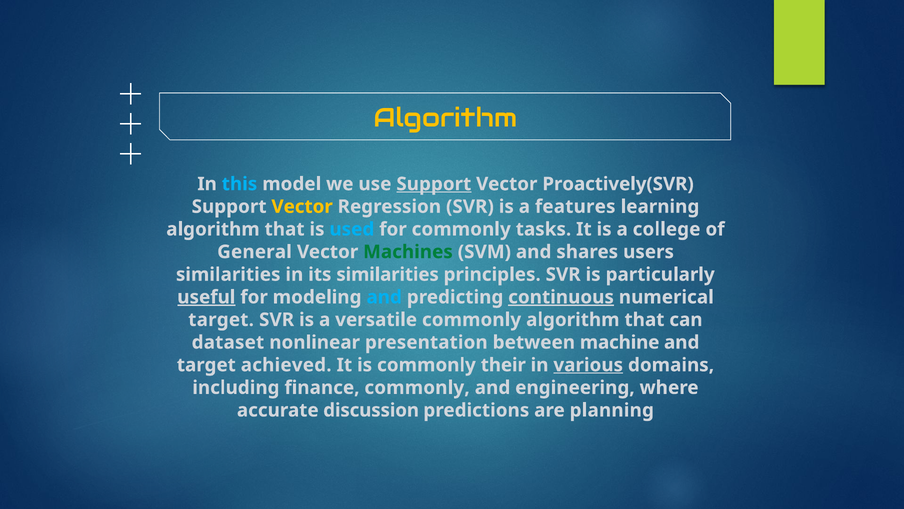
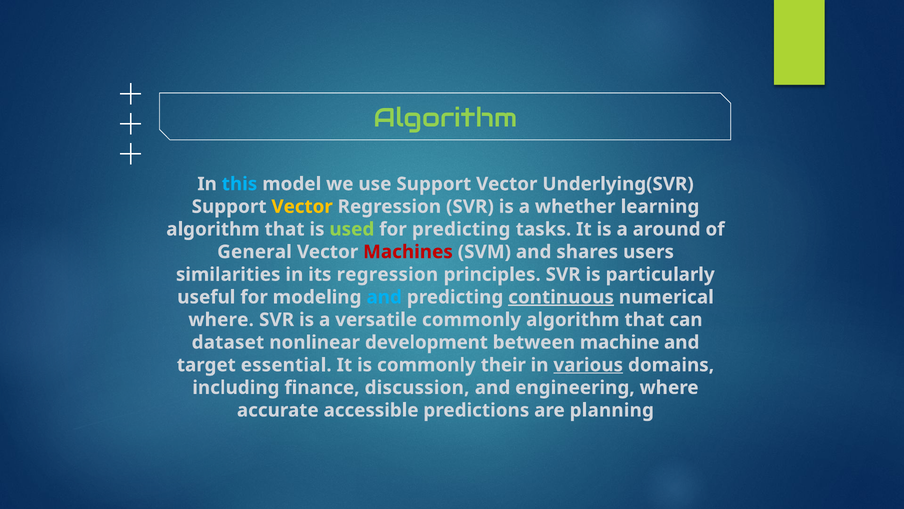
Algorithm at (446, 118) colour: yellow -> light green
Support at (434, 184) underline: present -> none
Proactively(SVR: Proactively(SVR -> Underlying(SVR
features: features -> whether
used colour: light blue -> light green
for commonly: commonly -> predicting
college: college -> around
Machines colour: green -> red
its similarities: similarities -> regression
useful underline: present -> none
target at (221, 319): target -> where
presentation: presentation -> development
achieved: achieved -> essential
finance commonly: commonly -> discussion
discussion: discussion -> accessible
